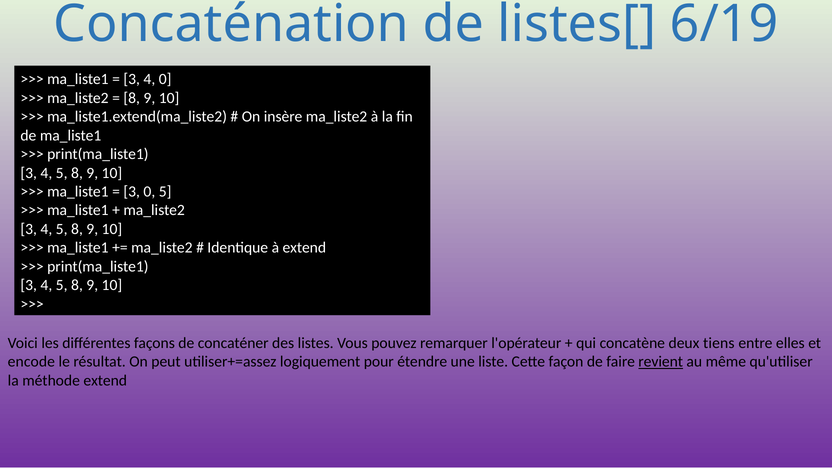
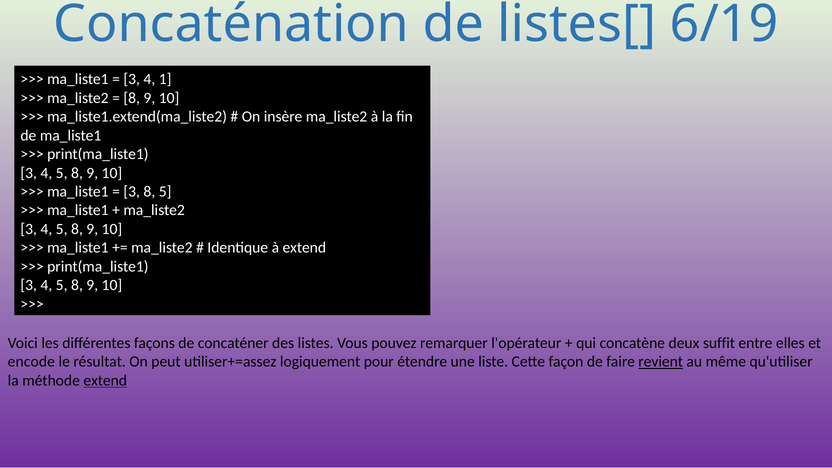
4 0: 0 -> 1
3 0: 0 -> 8
tiens: tiens -> suffit
extend at (105, 381) underline: none -> present
